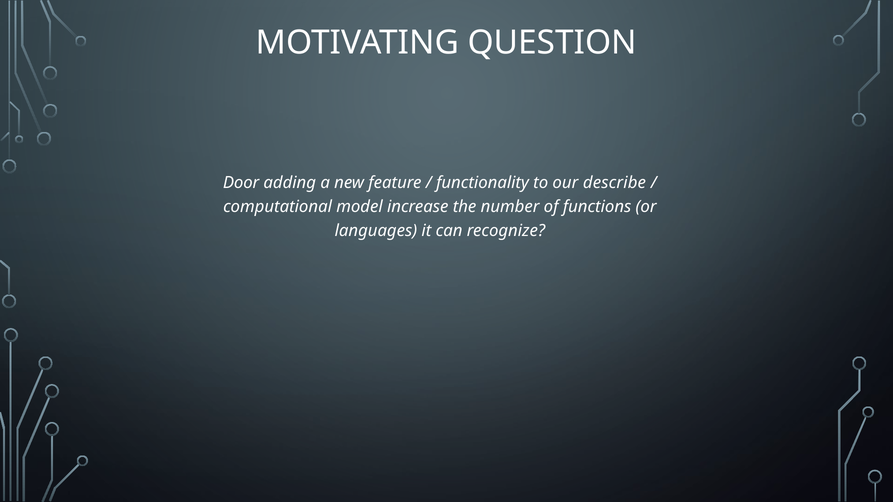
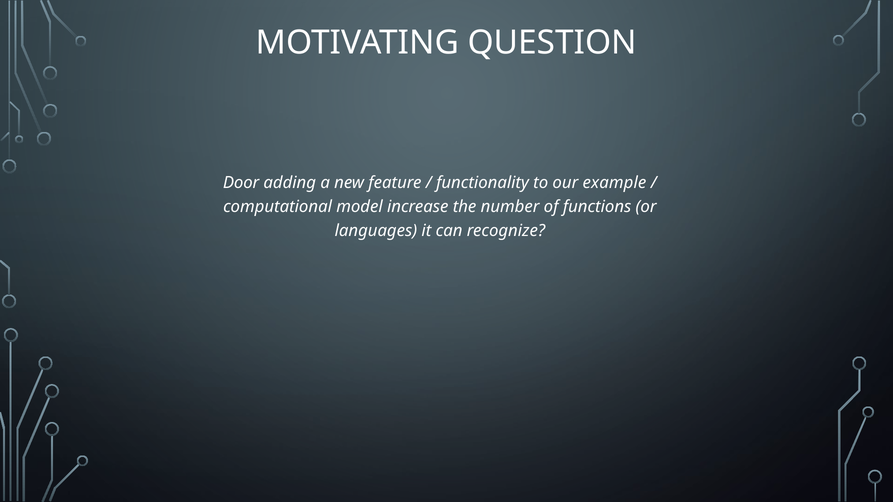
describe: describe -> example
